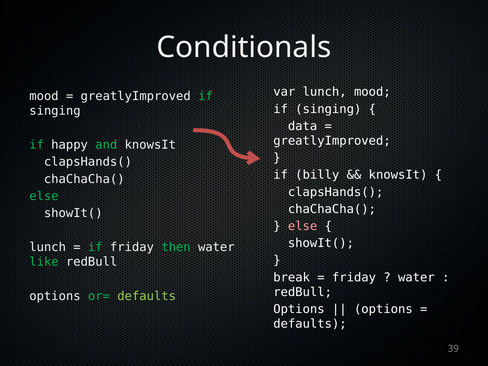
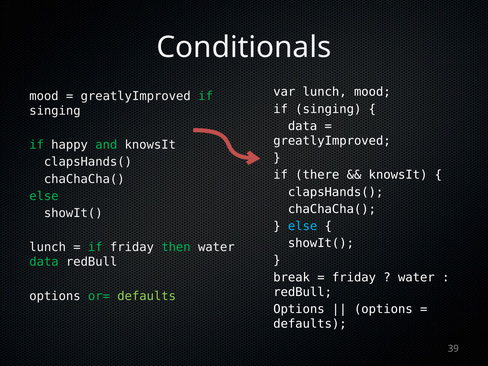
billy: billy -> there
else at (303, 226) colour: pink -> light blue
like at (44, 262): like -> data
